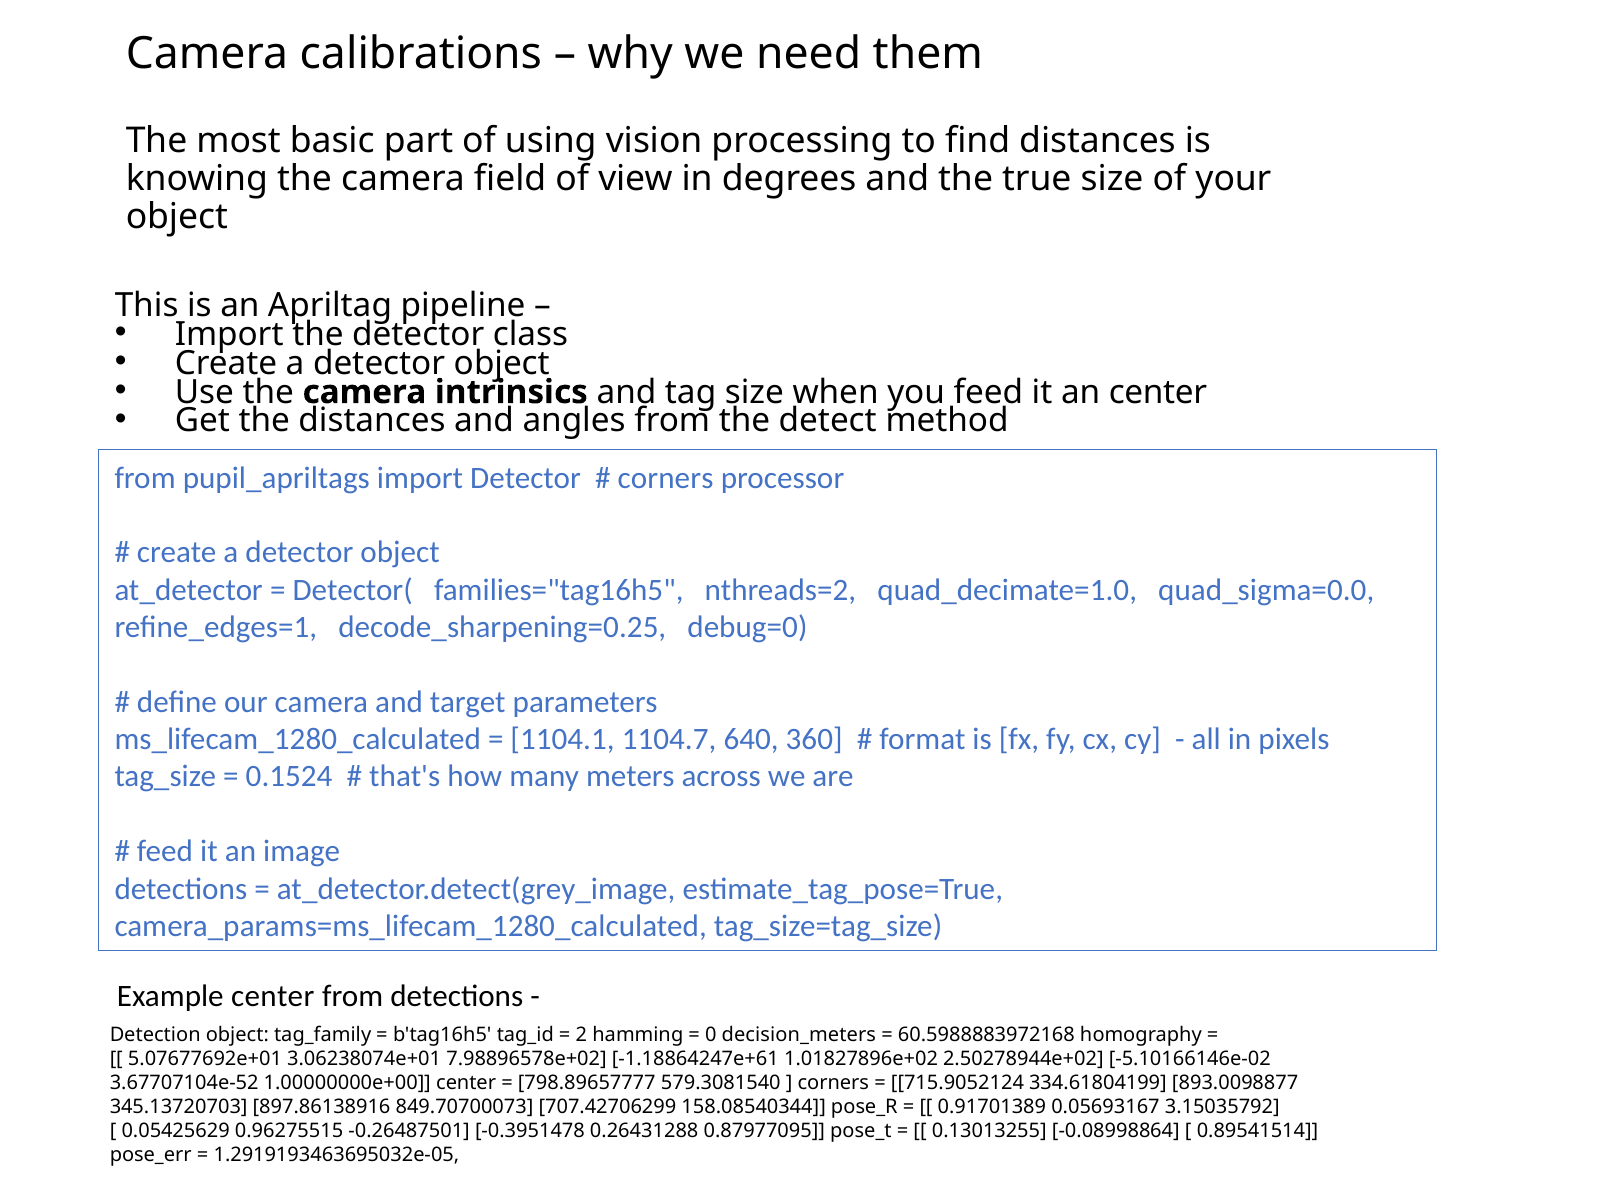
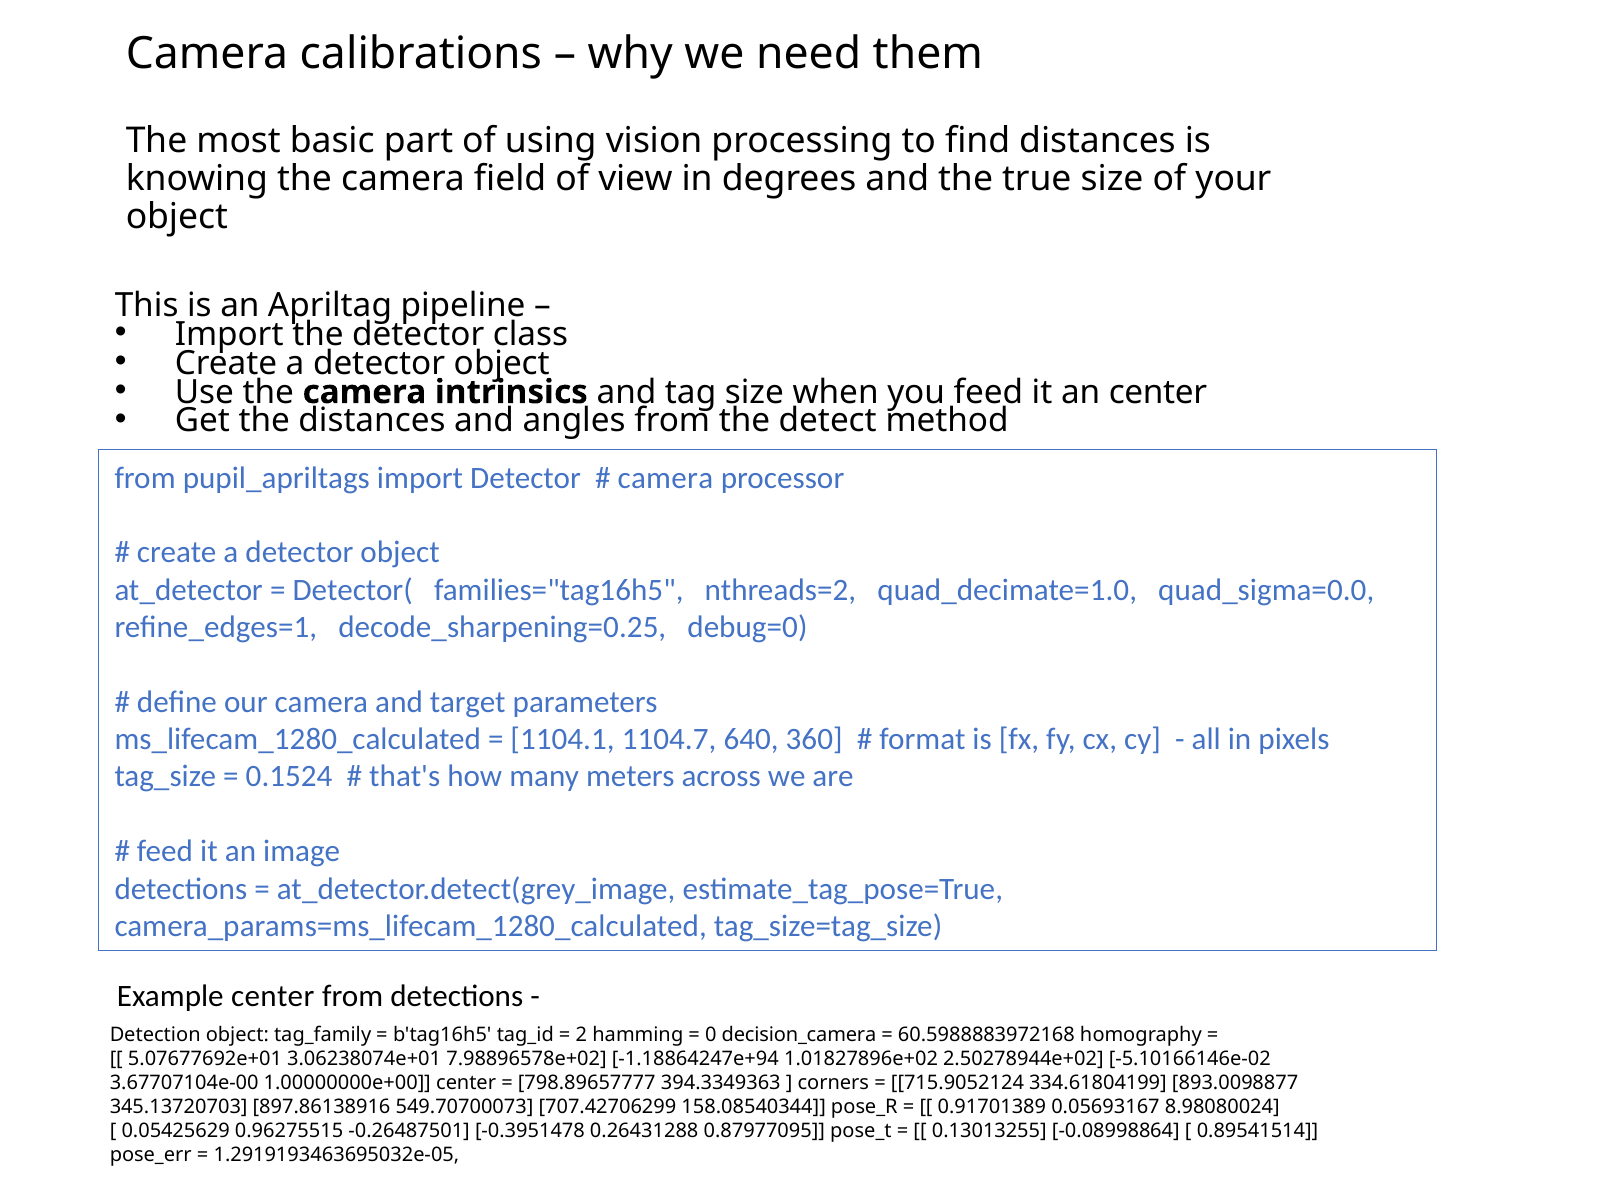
corners at (665, 478): corners -> camera
decision_meters: decision_meters -> decision_camera
-1.18864247e+61: -1.18864247e+61 -> -1.18864247e+94
3.67707104e-52: 3.67707104e-52 -> 3.67707104e-00
579.3081540: 579.3081540 -> 394.3349363
849.70700073: 849.70700073 -> 549.70700073
3.15035792: 3.15035792 -> 8.98080024
